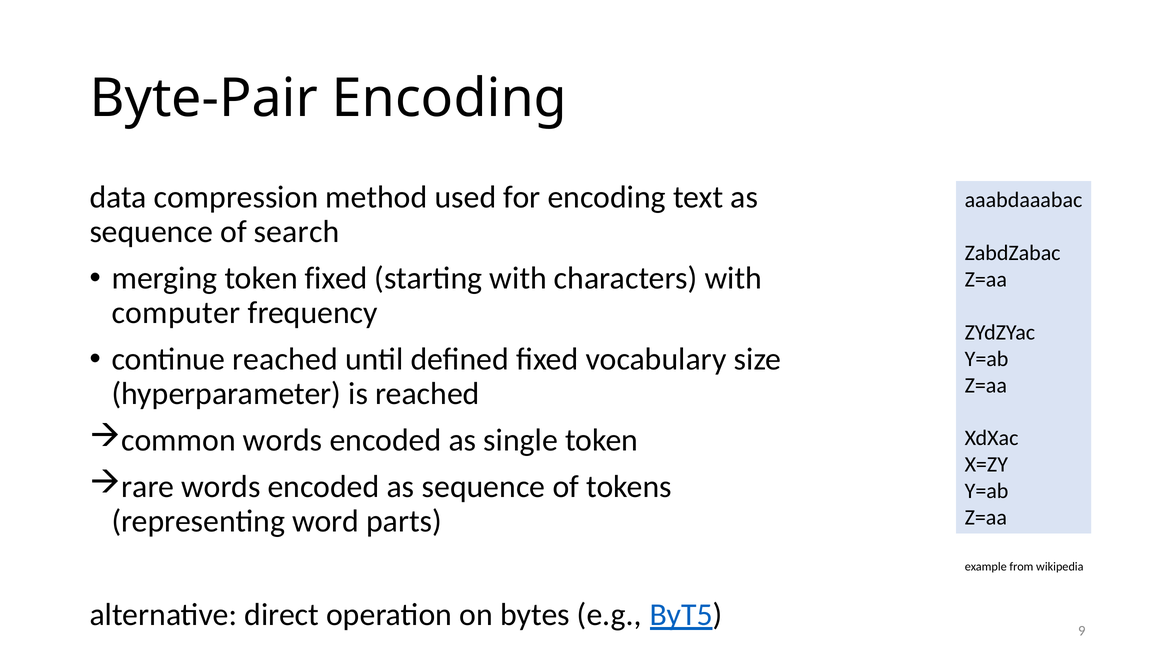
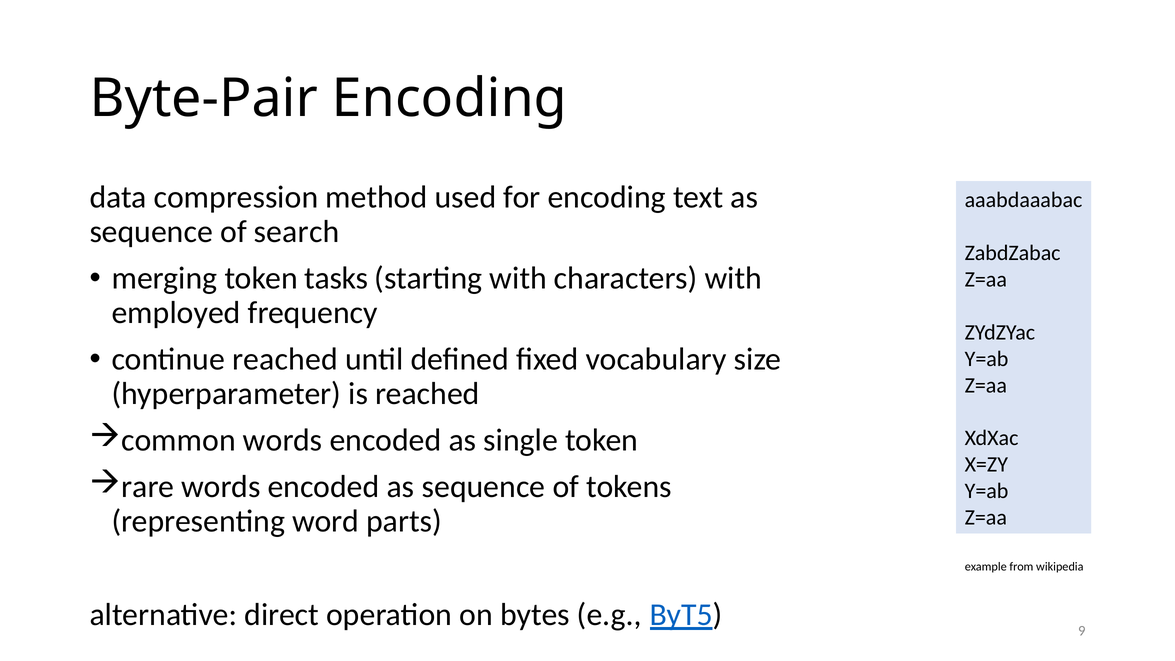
token fixed: fixed -> tasks
computer: computer -> employed
